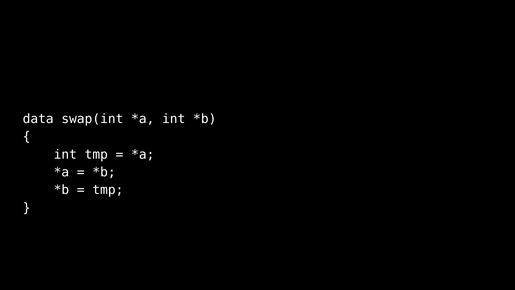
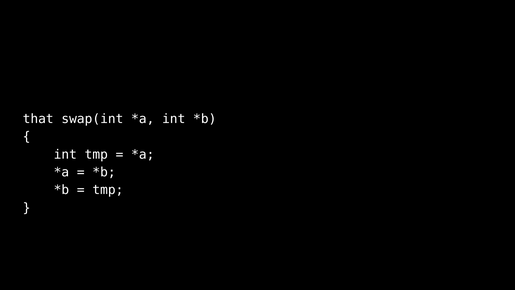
data: data -> that
